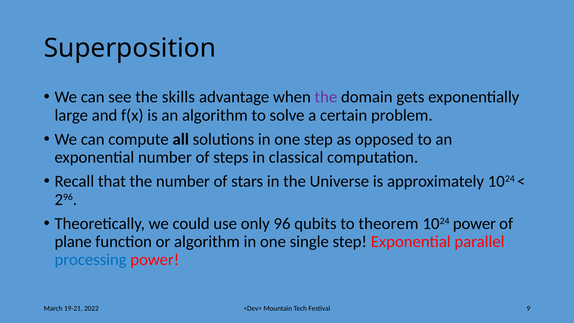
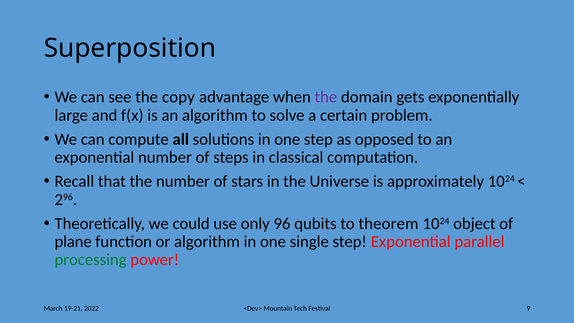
skills: skills -> copy
1024 power: power -> object
processing colour: blue -> green
